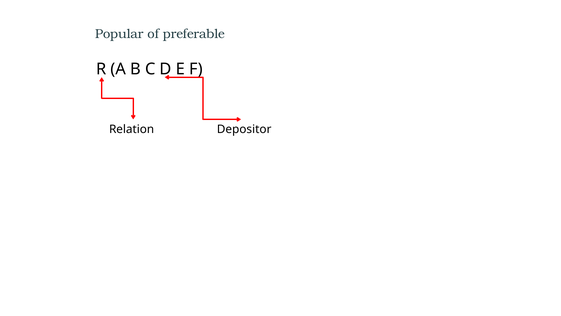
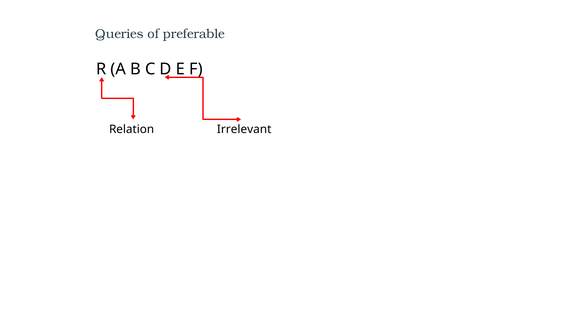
Popular: Popular -> Queries
Depositor: Depositor -> Irrelevant
